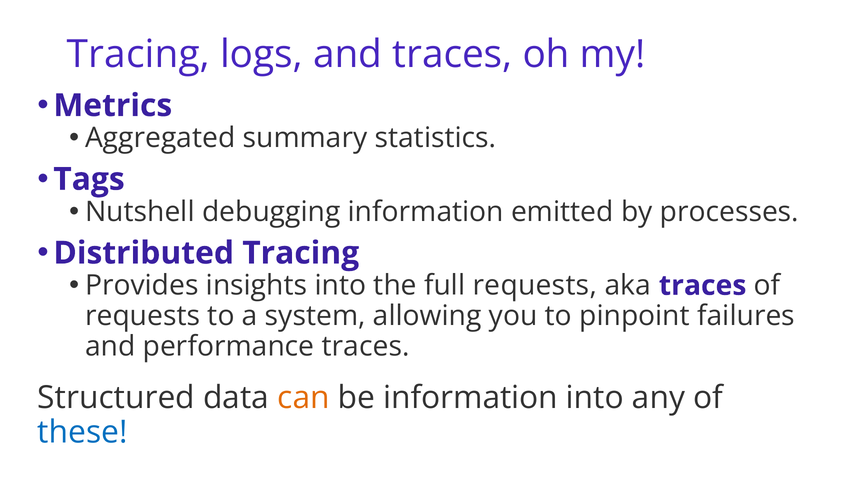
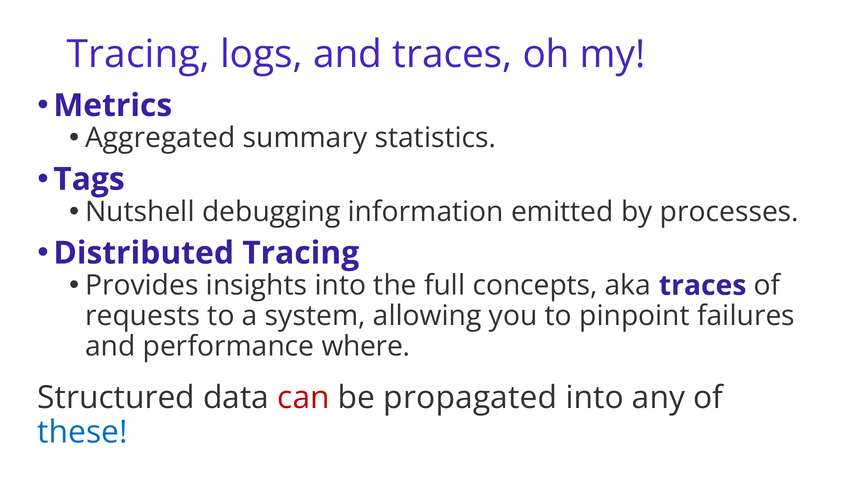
full requests: requests -> concepts
performance traces: traces -> where
can colour: orange -> red
be information: information -> propagated
